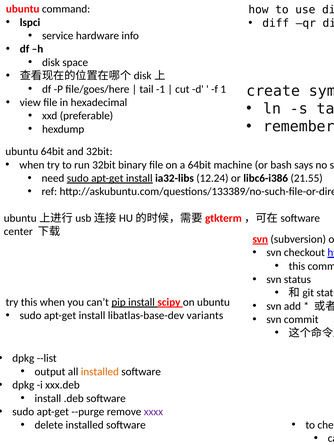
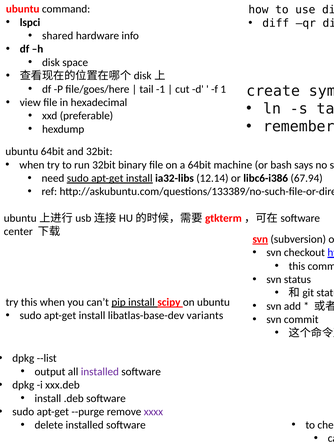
service: service -> shared
12.24: 12.24 -> 12.14
21.55: 21.55 -> 67.94
installed at (100, 372) colour: orange -> purple
